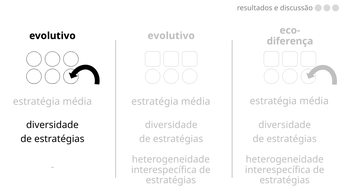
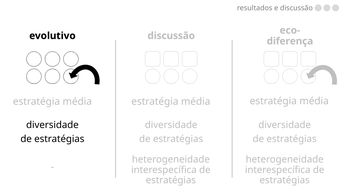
evolutivo evolutivo: evolutivo -> discussão
